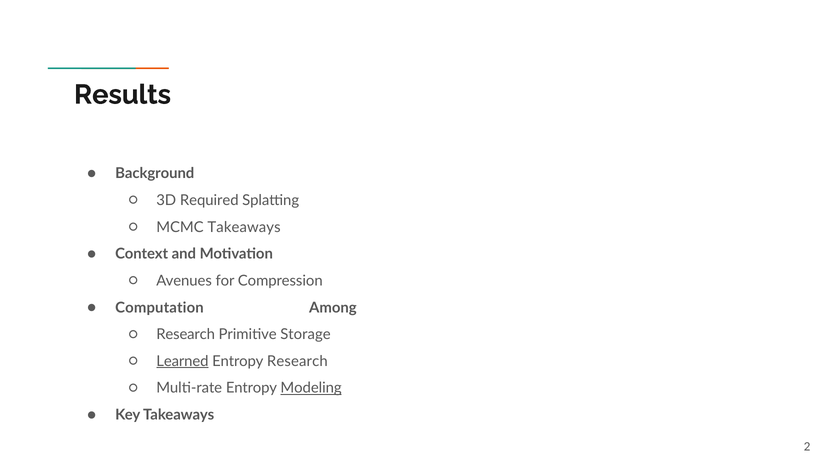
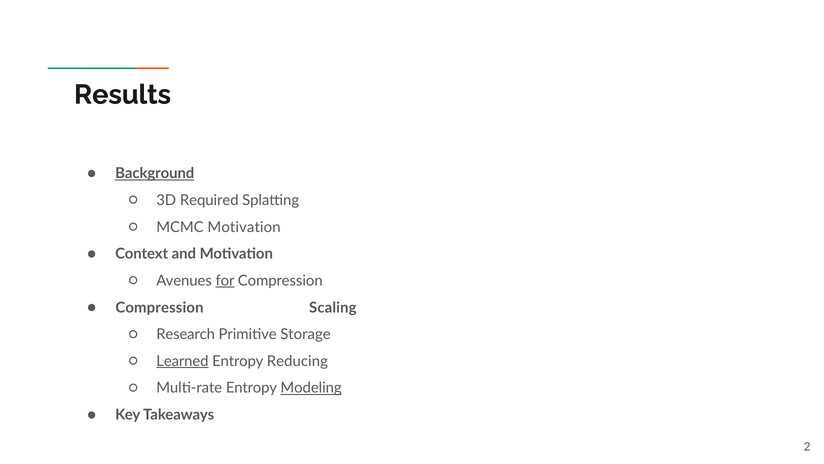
Background underline: none -> present
MCMC Takeaways: Takeaways -> Motivation
for underline: none -> present
Computation at (159, 307): Computation -> Compression
Among: Among -> Scaling
Entropy Research: Research -> Reducing
